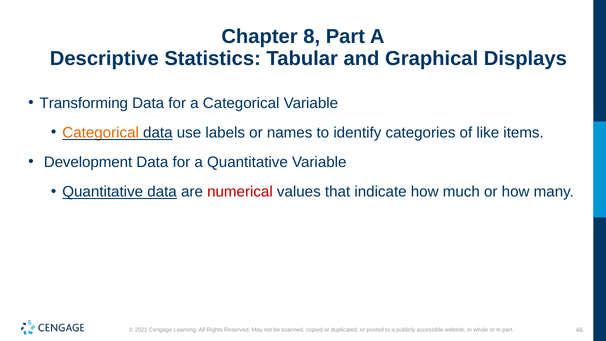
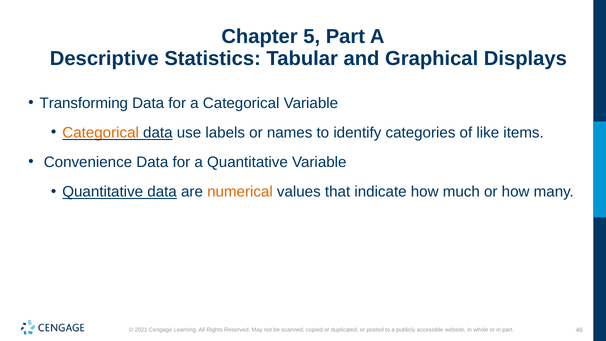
8: 8 -> 5
Development: Development -> Convenience
numerical colour: red -> orange
